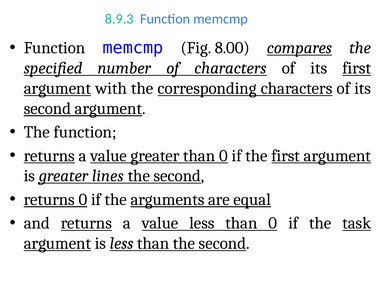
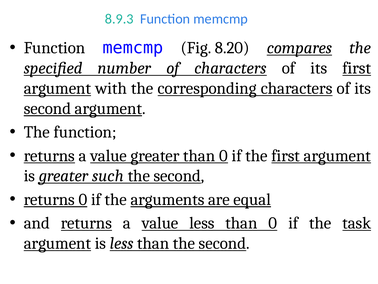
8.00: 8.00 -> 8.20
lines: lines -> such
